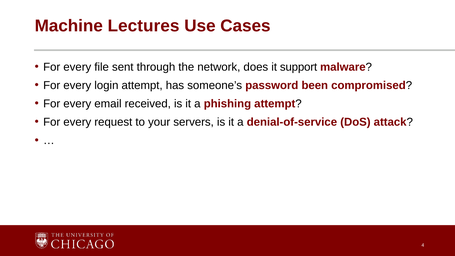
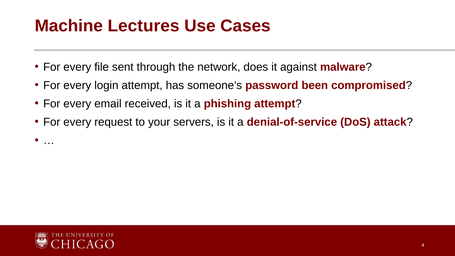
support: support -> against
